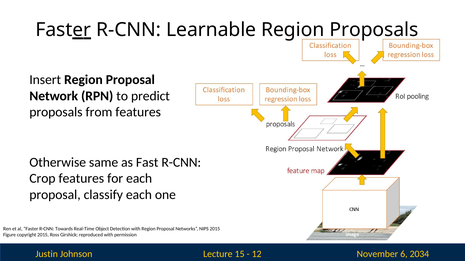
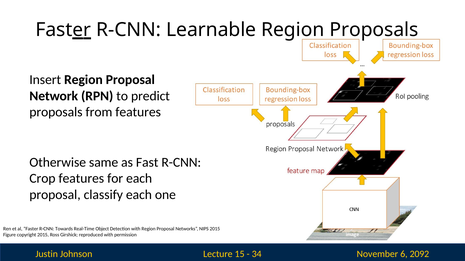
12: 12 -> 34
2034: 2034 -> 2092
